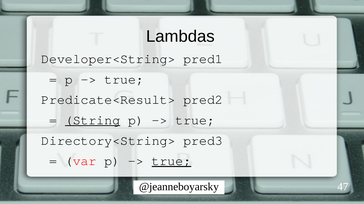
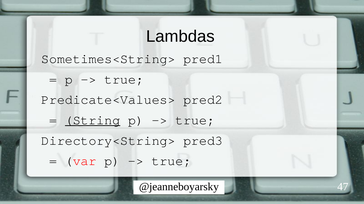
Developer<String>: Developer<String> -> Sometimes<String>
Predicate<Result>: Predicate<Result> -> Predicate<Values>
true at (171, 161) underline: present -> none
